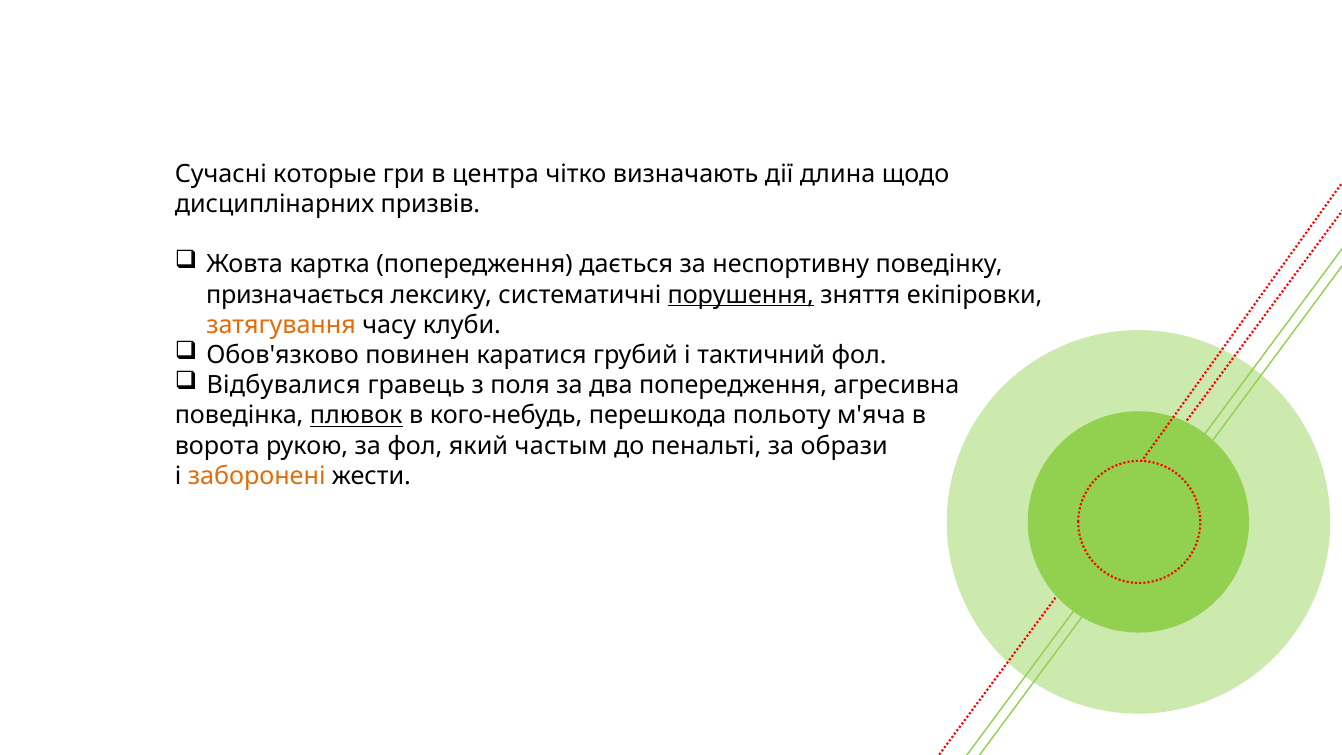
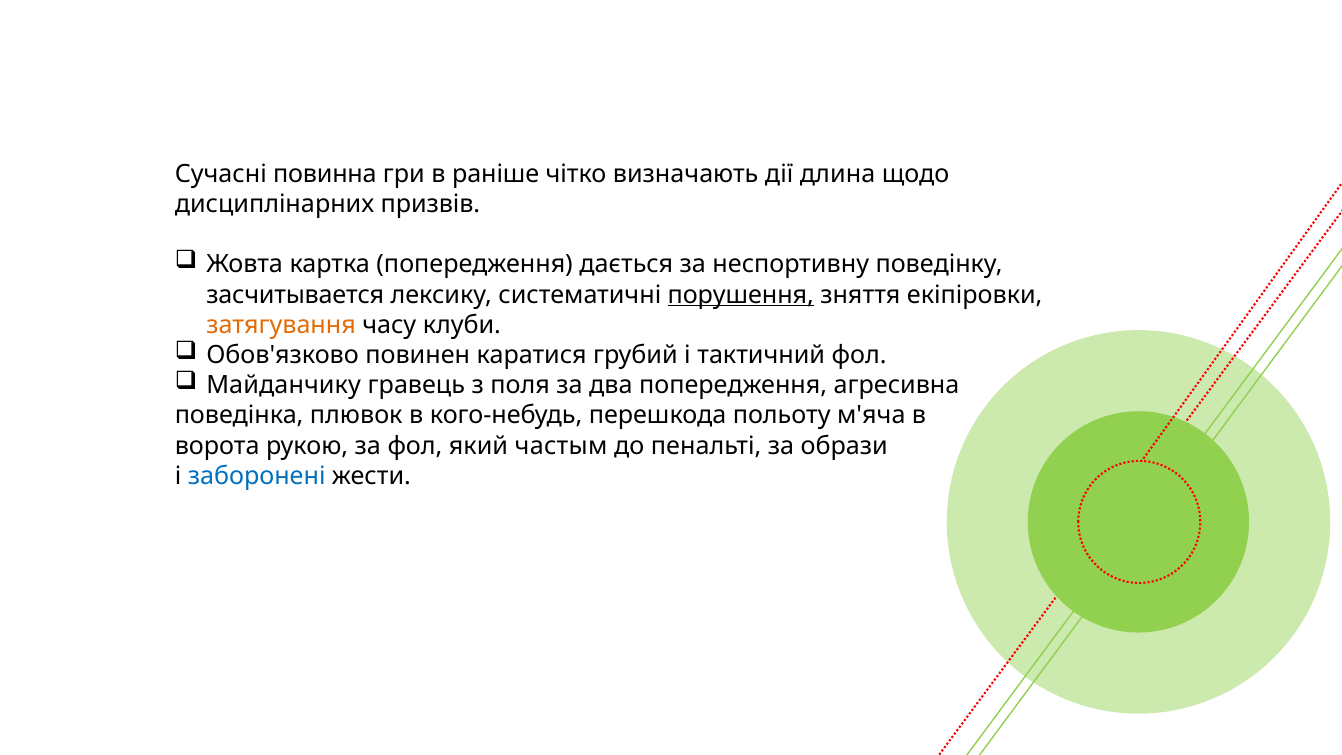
которые: которые -> повинна
центра: центра -> раніше
призначається: призначається -> засчитывается
Відбувалися: Відбувалися -> Майданчику
плювок underline: present -> none
заборонені colour: orange -> blue
